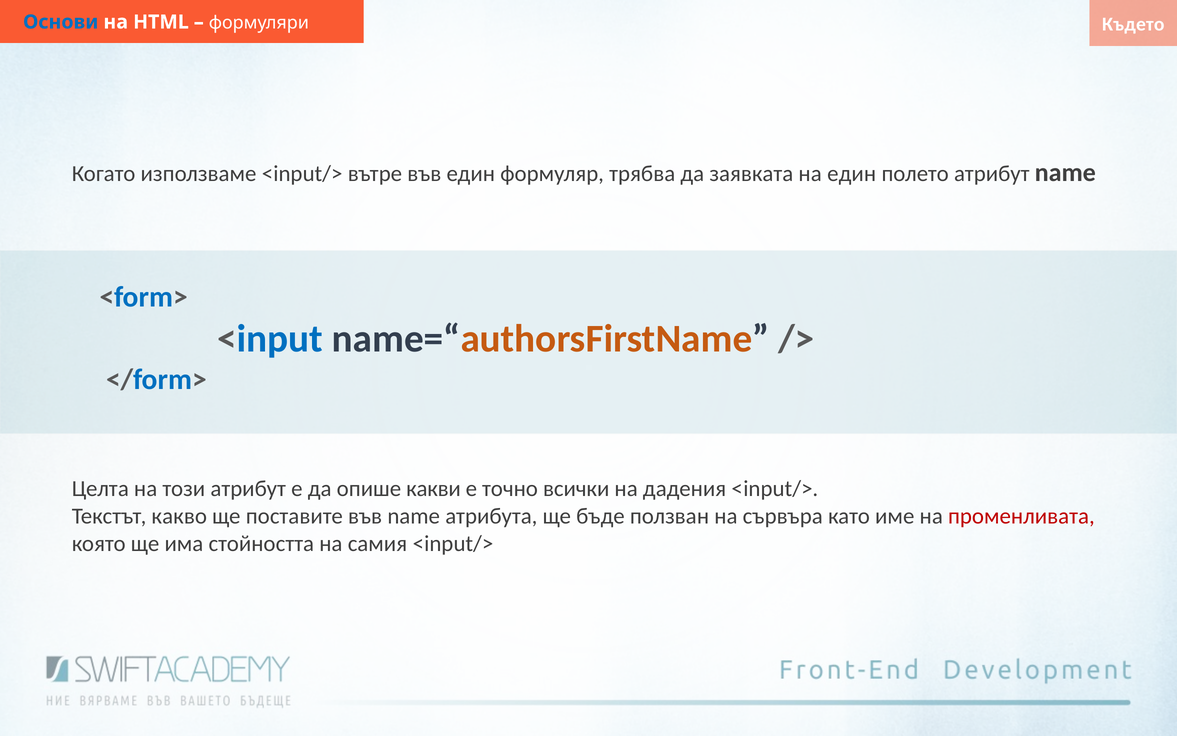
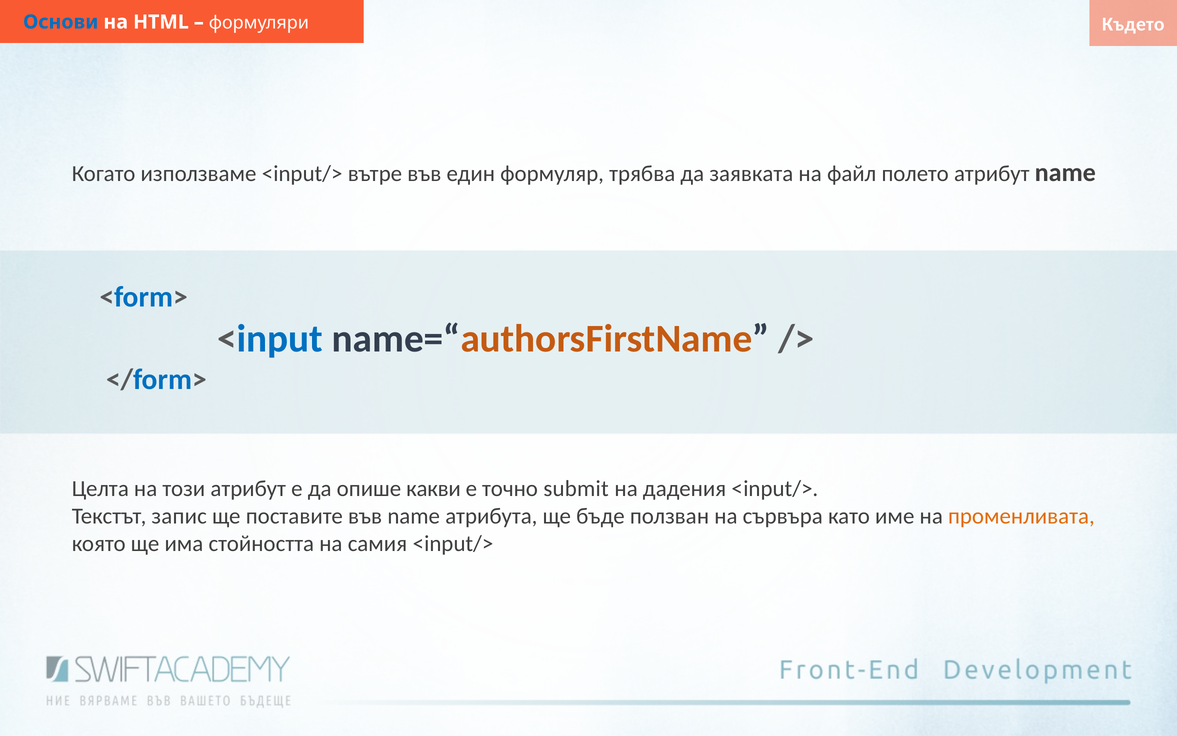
на един: един -> файл
всички: всички -> submit
какво: какво -> запис
променливата colour: red -> orange
